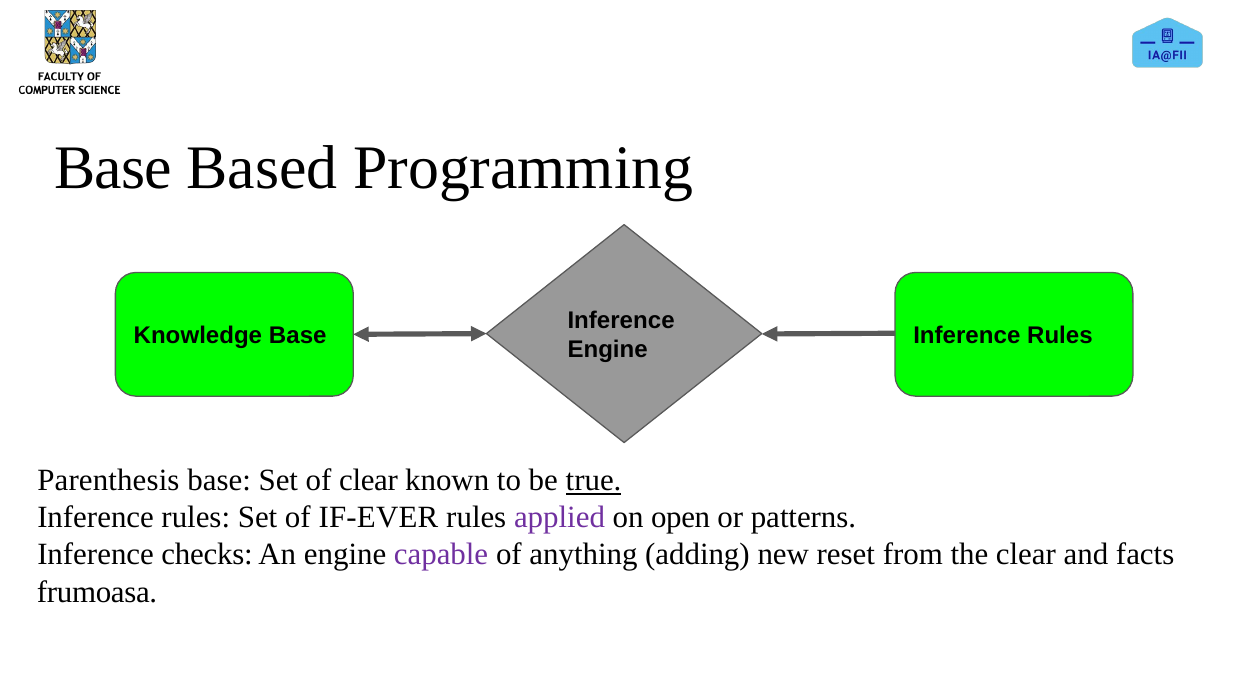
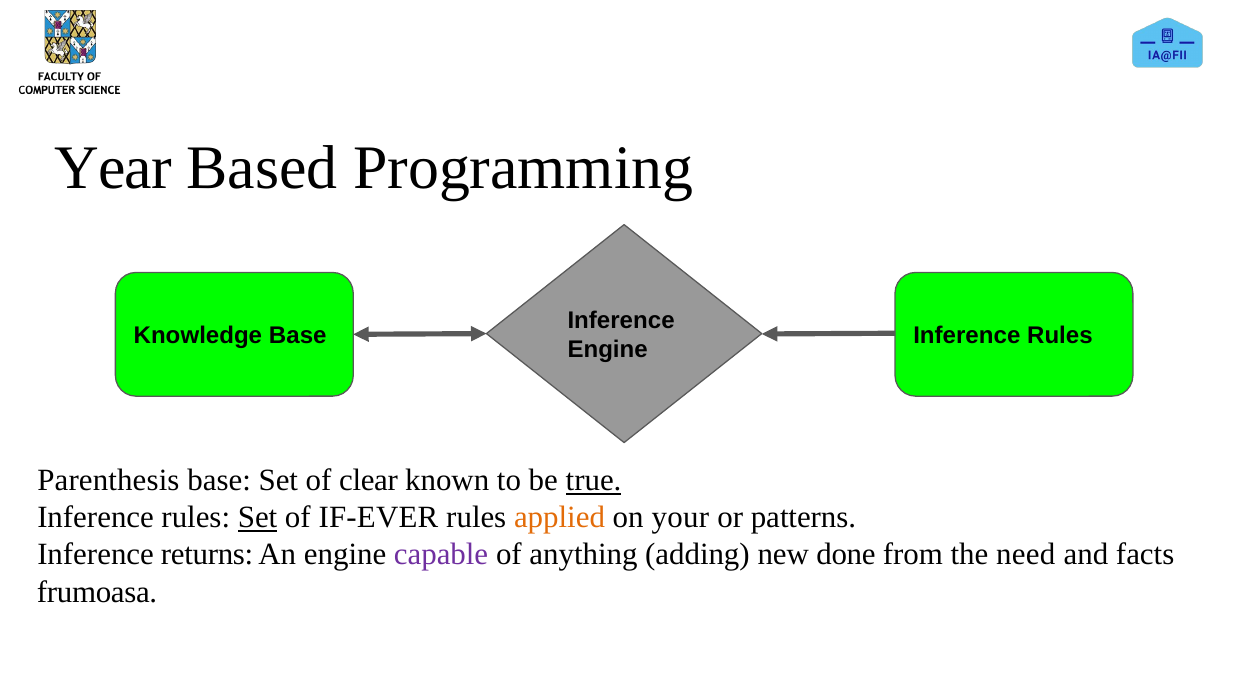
Base at (113, 168): Base -> Year
Set at (258, 517) underline: none -> present
applied colour: purple -> orange
open: open -> your
checks: checks -> returns
reset: reset -> done
the clear: clear -> need
